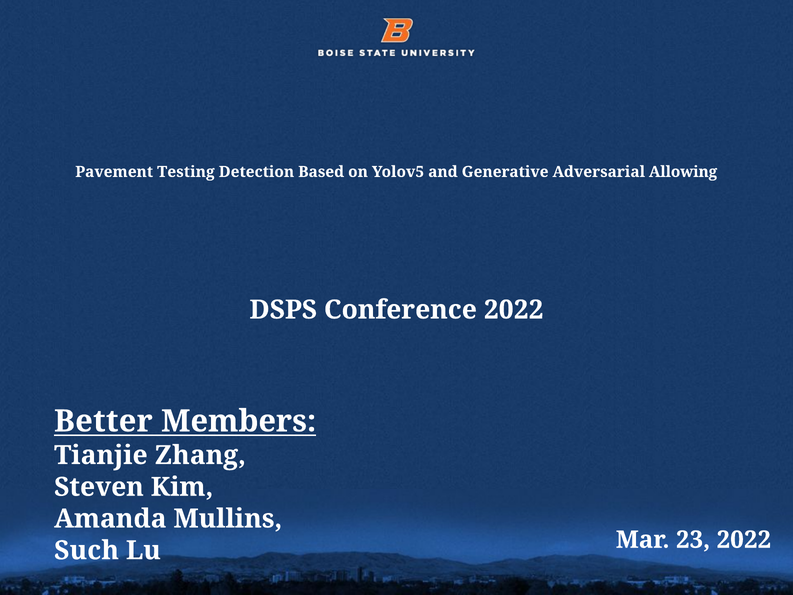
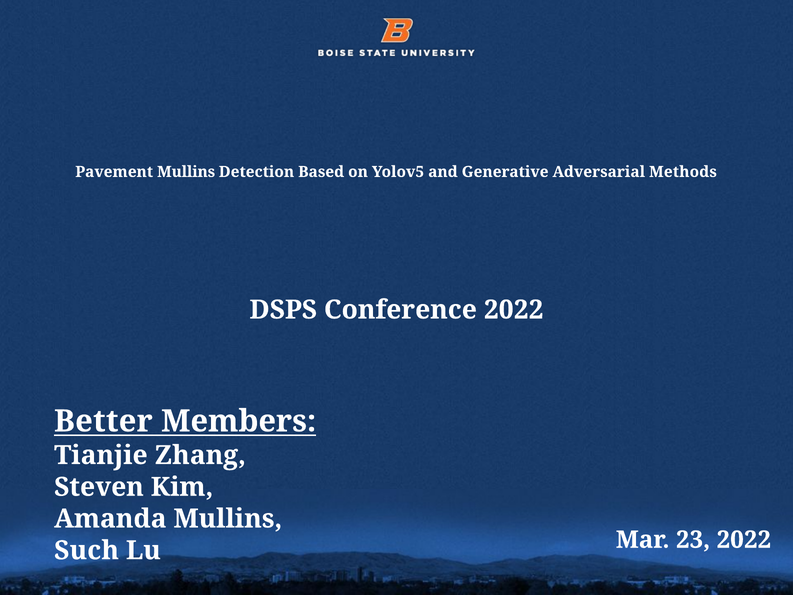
Pavement Testing: Testing -> Mullins
Allowing: Allowing -> Methods
